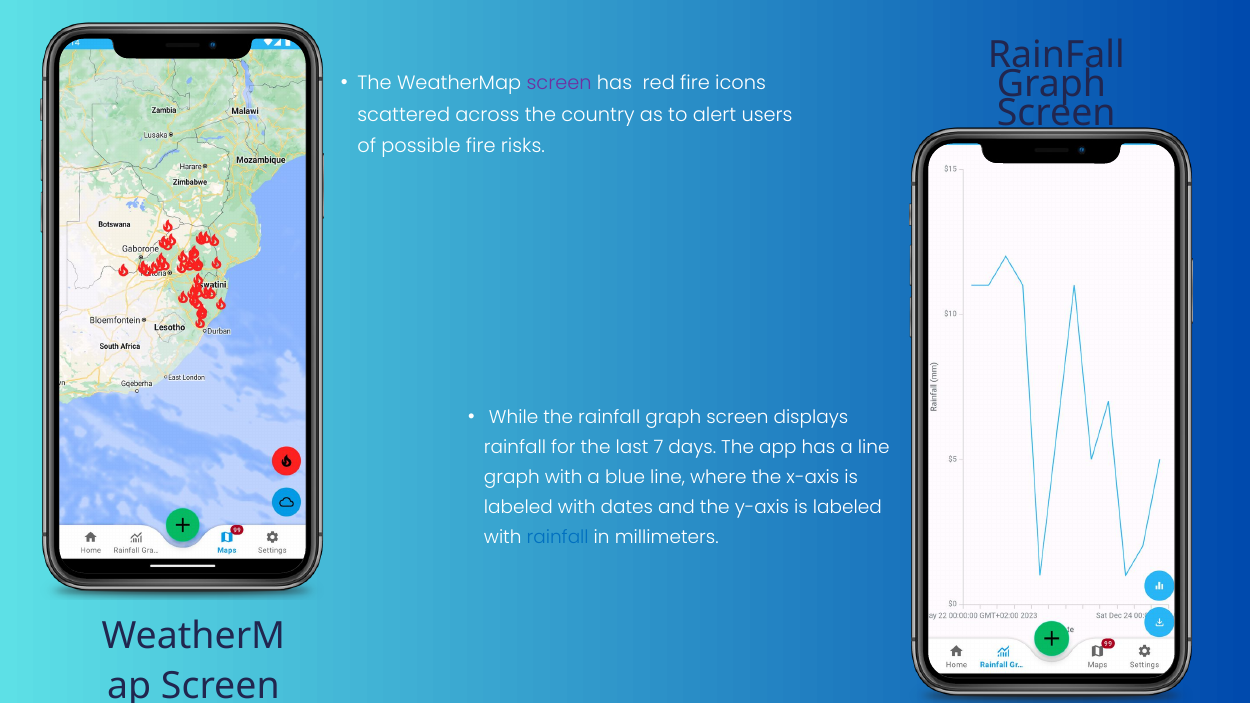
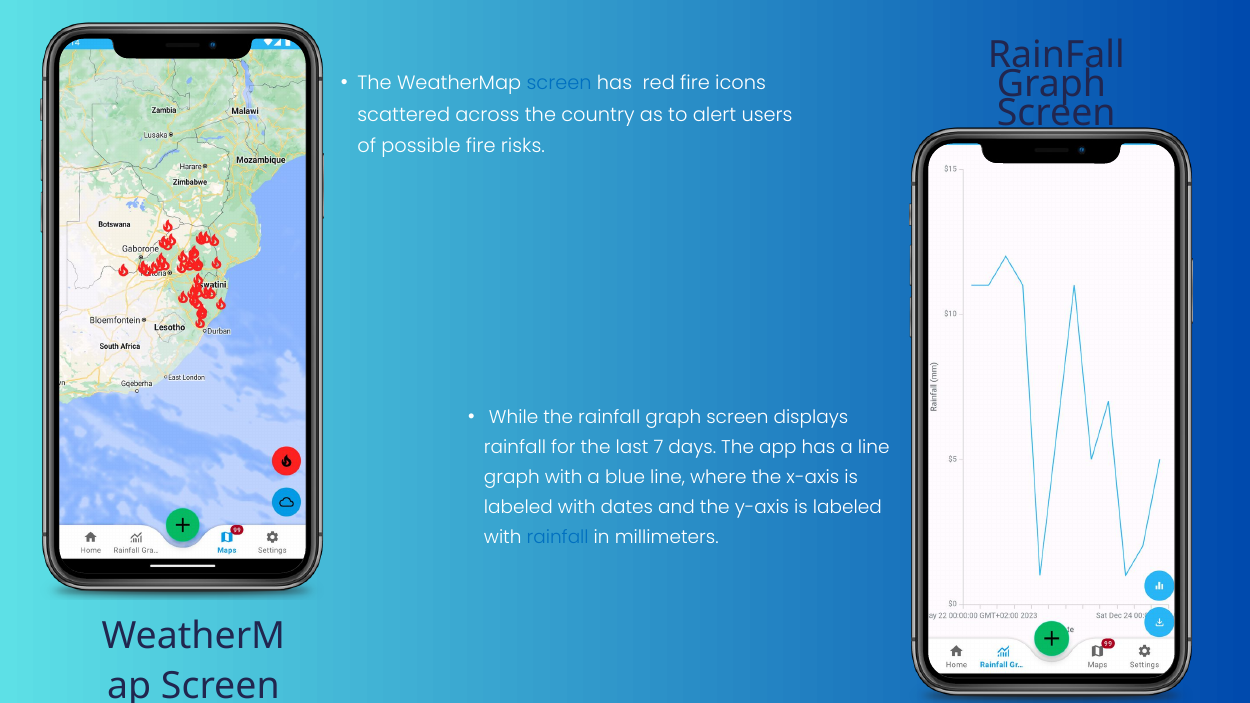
screen at (559, 84) colour: purple -> blue
